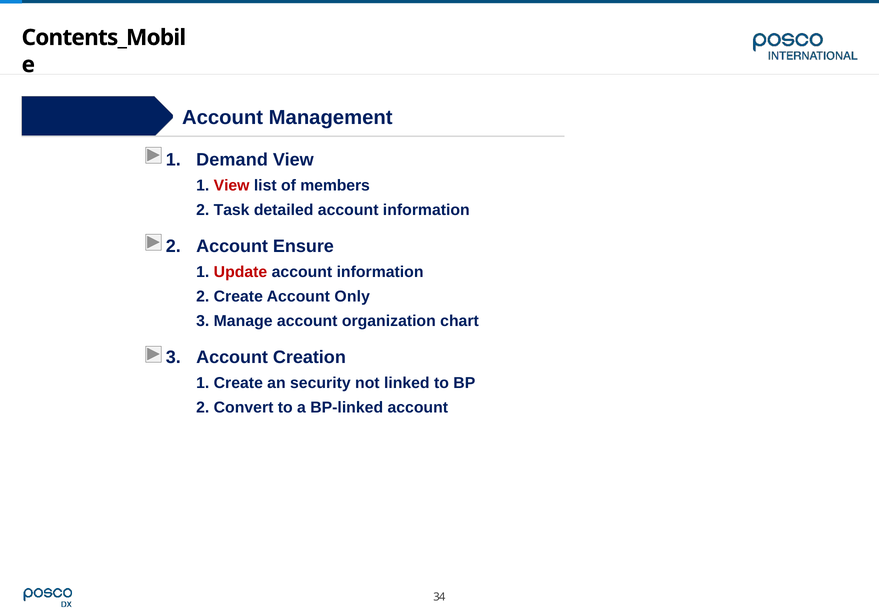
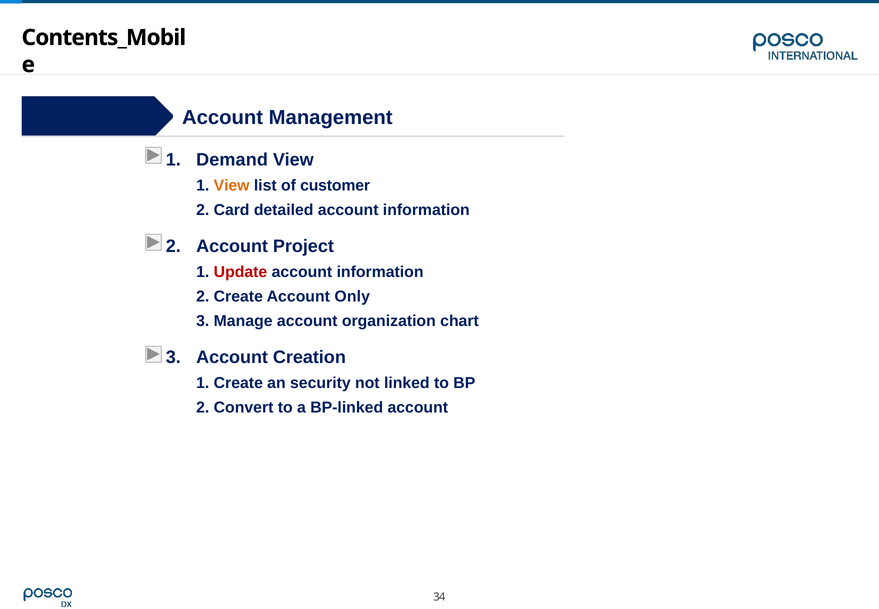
View at (232, 185) colour: red -> orange
members: members -> customer
Task: Task -> Card
Ensure: Ensure -> Project
